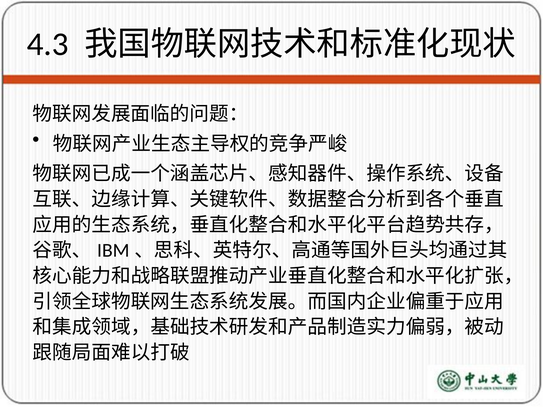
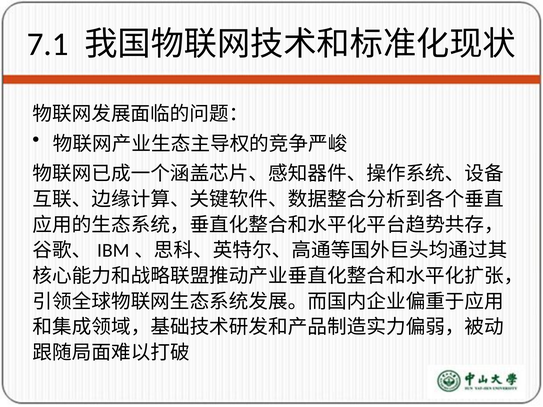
4.3: 4.3 -> 7.1
